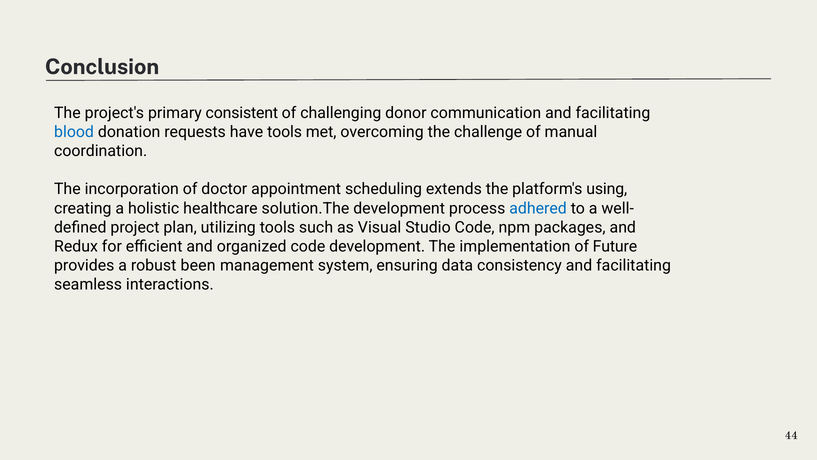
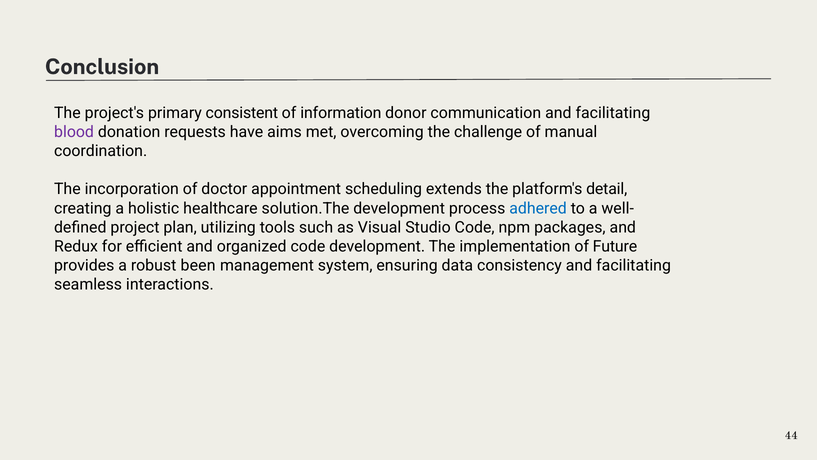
challenging: challenging -> information
blood colour: blue -> purple
have tools: tools -> aims
using: using -> detail
